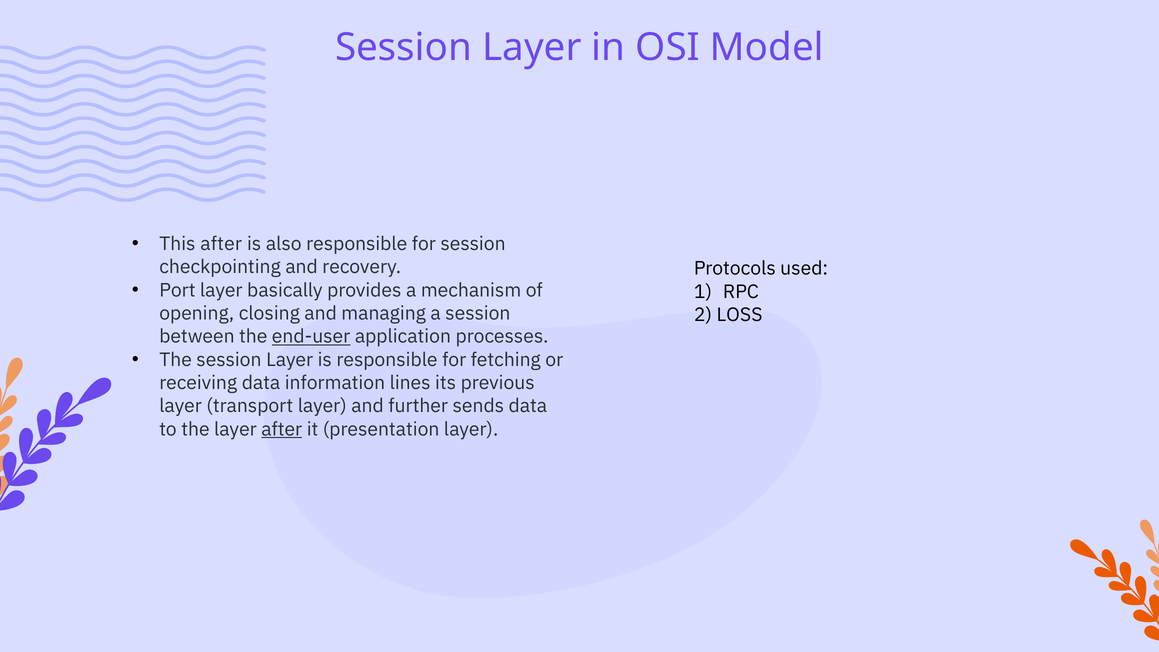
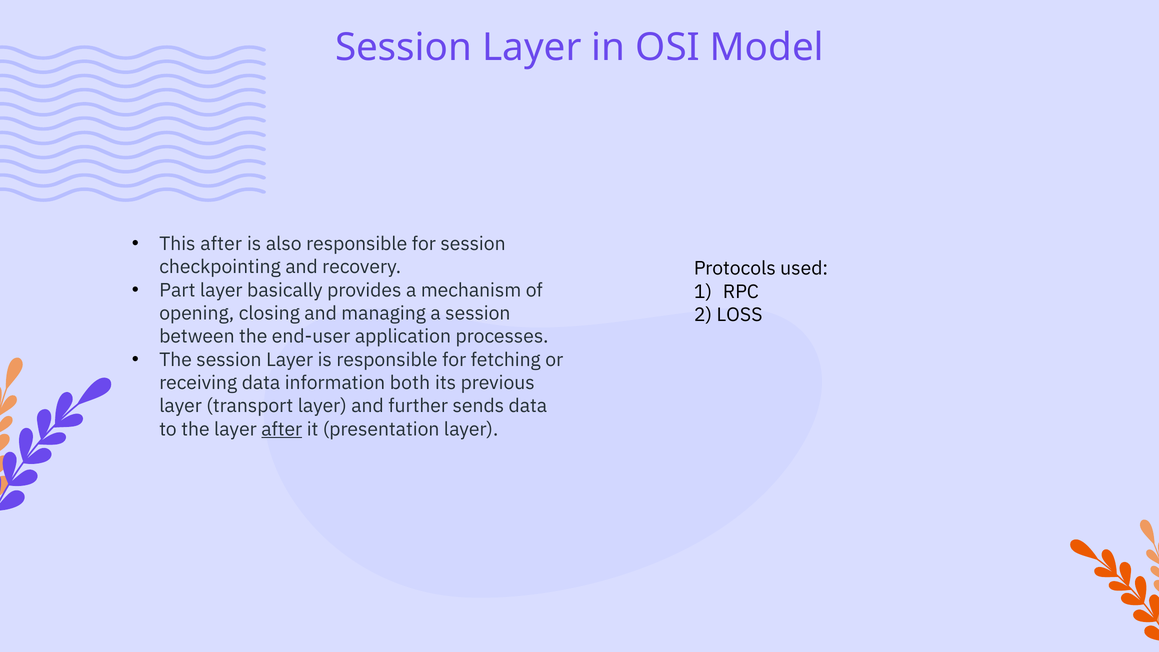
Port: Port -> Part
end-user underline: present -> none
lines: lines -> both
